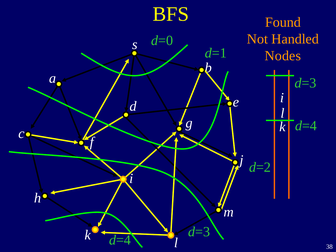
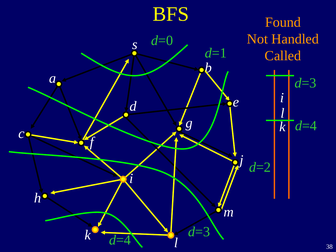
Nodes: Nodes -> Called
